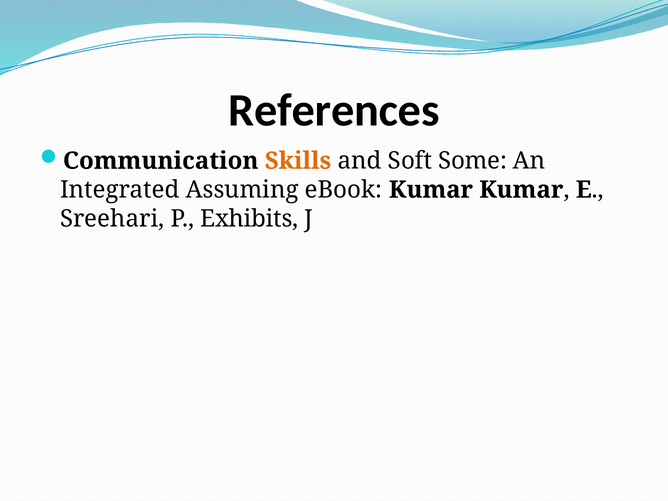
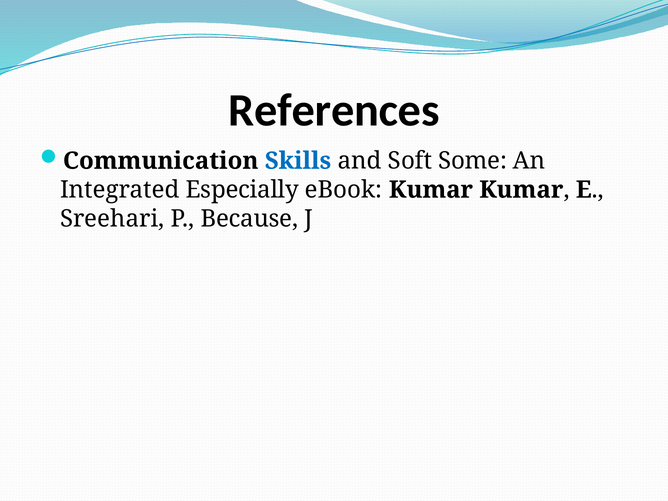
Skills colour: orange -> blue
Assuming: Assuming -> Especially
Exhibits: Exhibits -> Because
